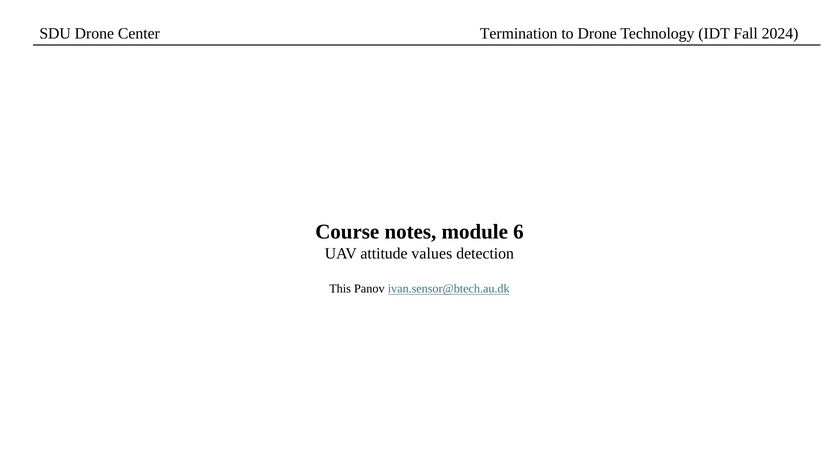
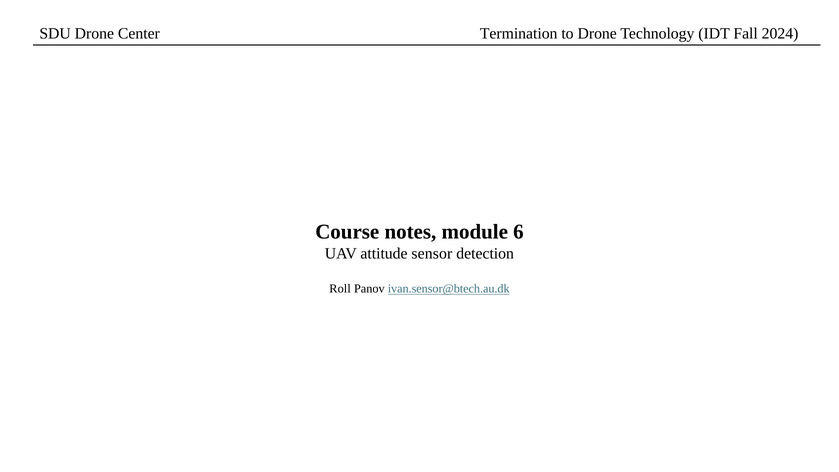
values: values -> sensor
This: This -> Roll
